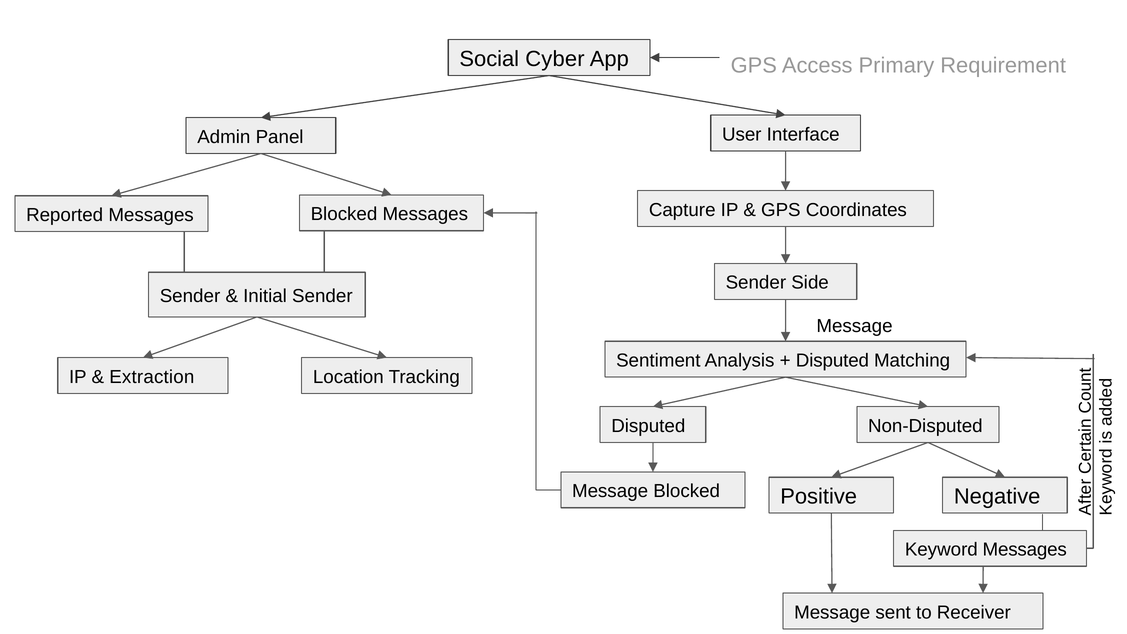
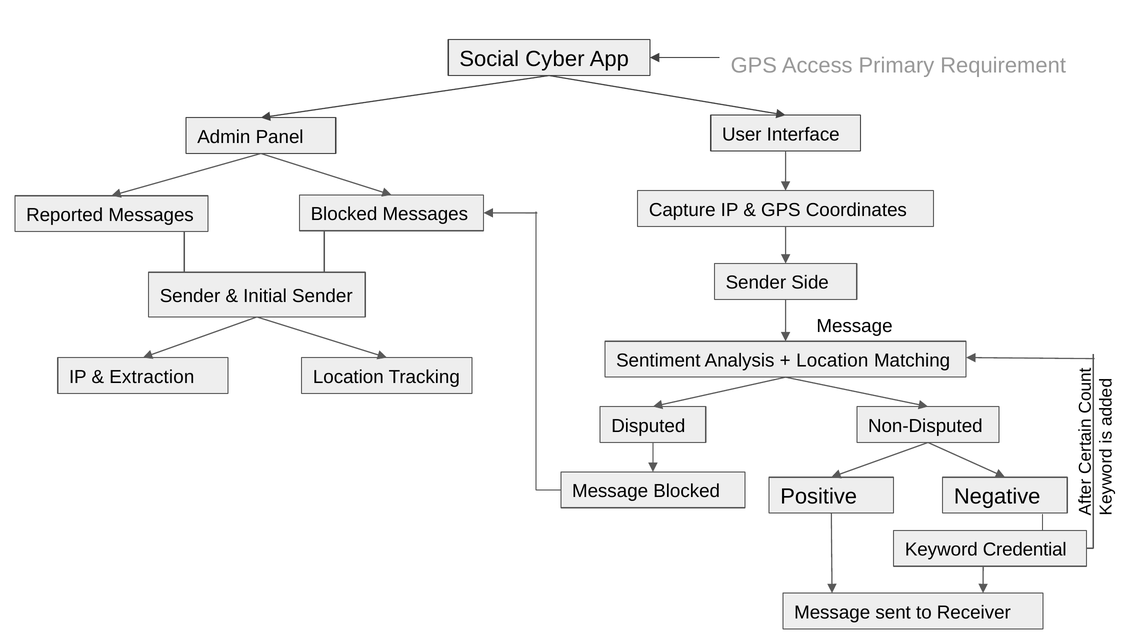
Disputed at (832, 360): Disputed -> Location
Keyword Messages: Messages -> Credential
